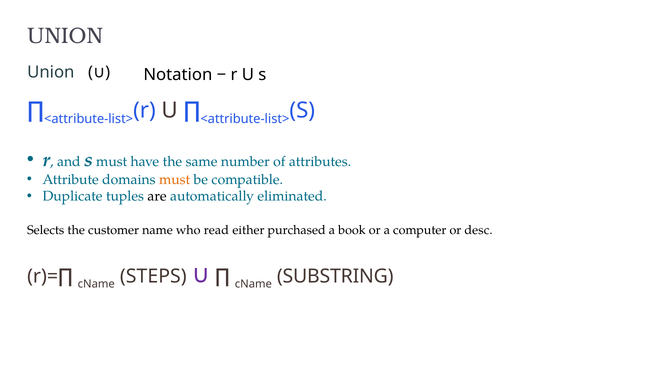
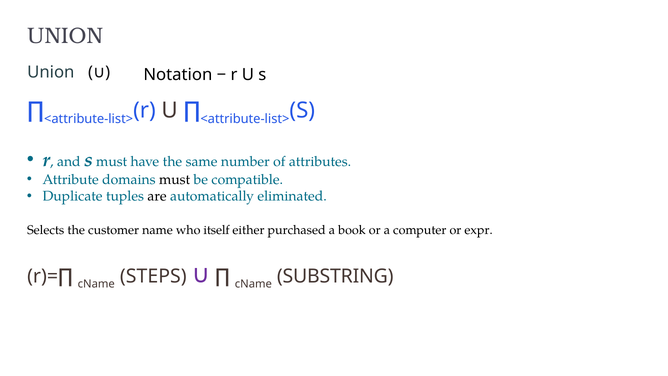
must at (175, 179) colour: orange -> black
read: read -> itself
desc: desc -> expr
